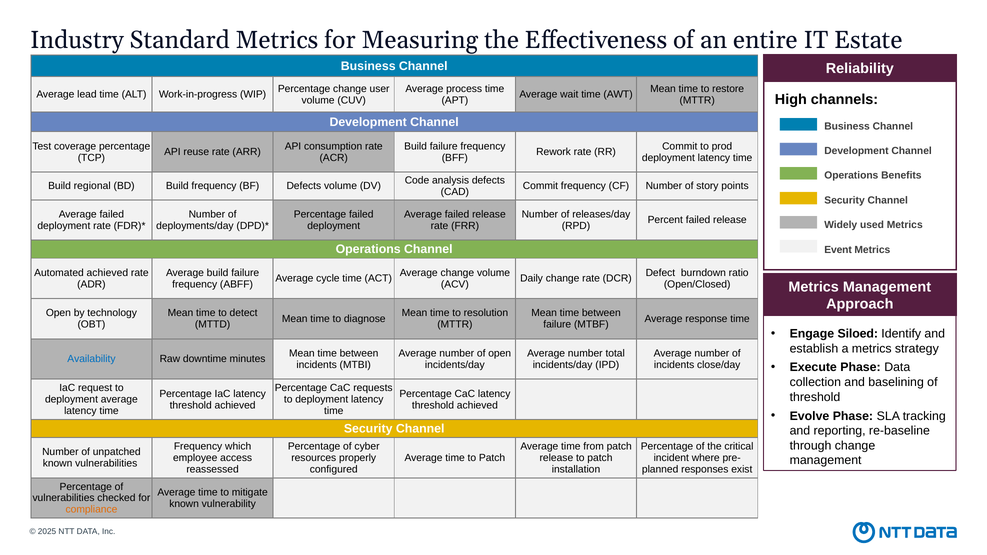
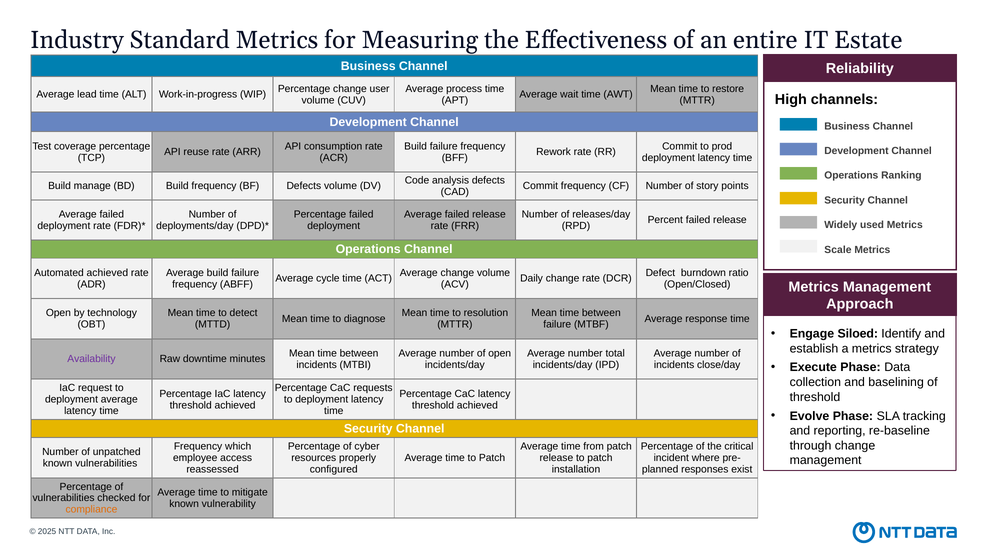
Benefits: Benefits -> Ranking
regional: regional -> manage
Event: Event -> Scale
Availability colour: blue -> purple
